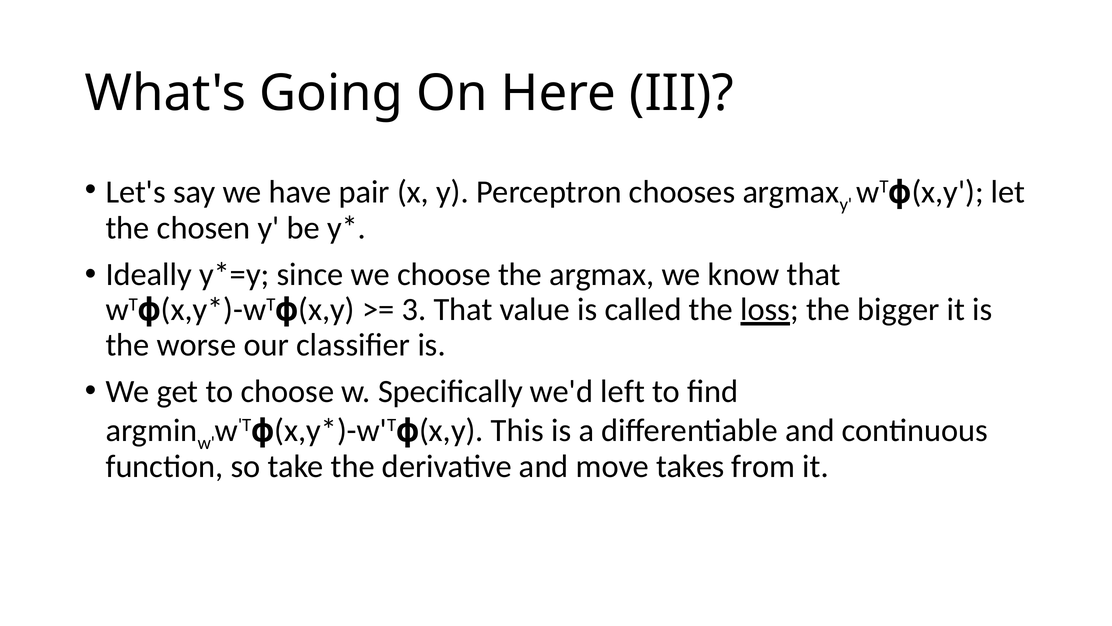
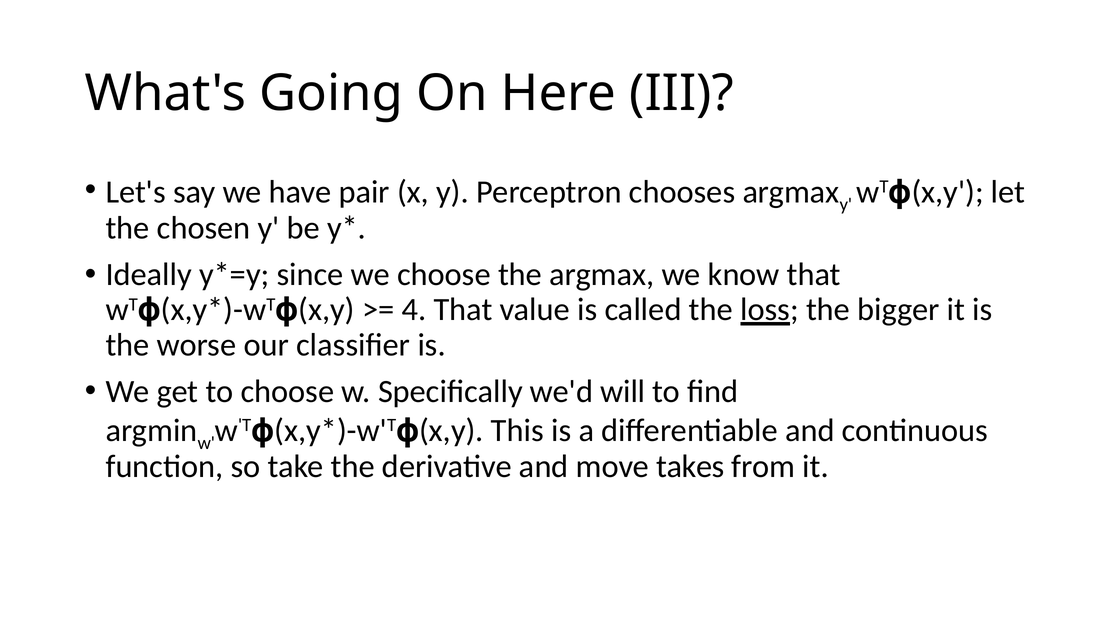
3: 3 -> 4
left: left -> will
